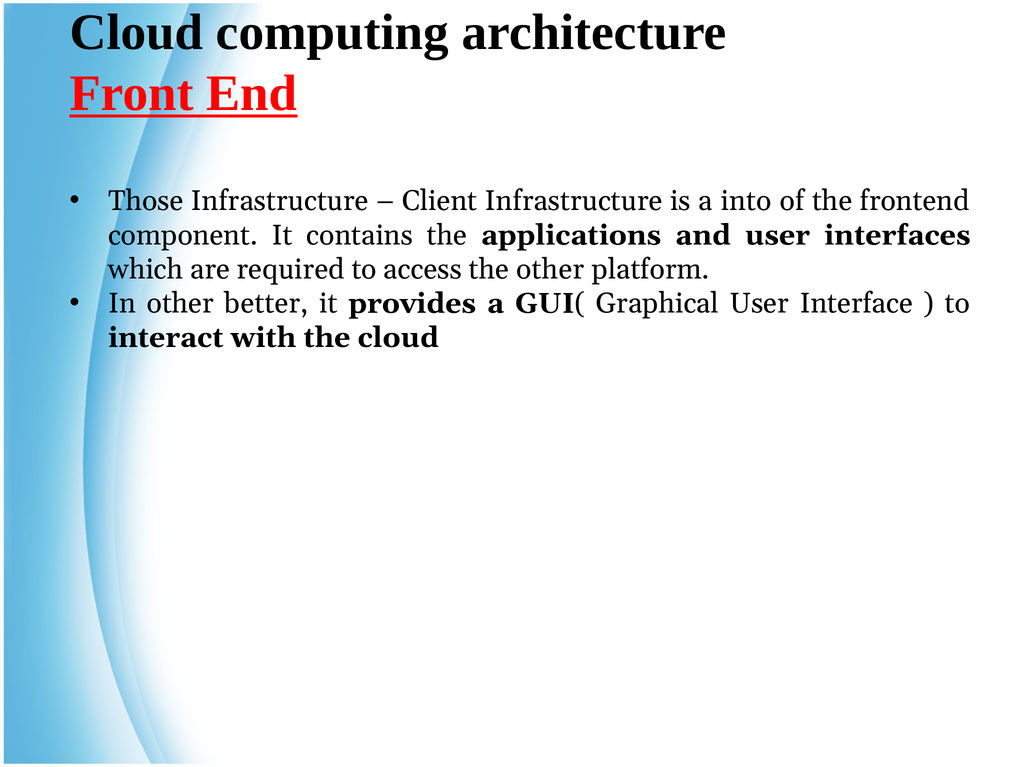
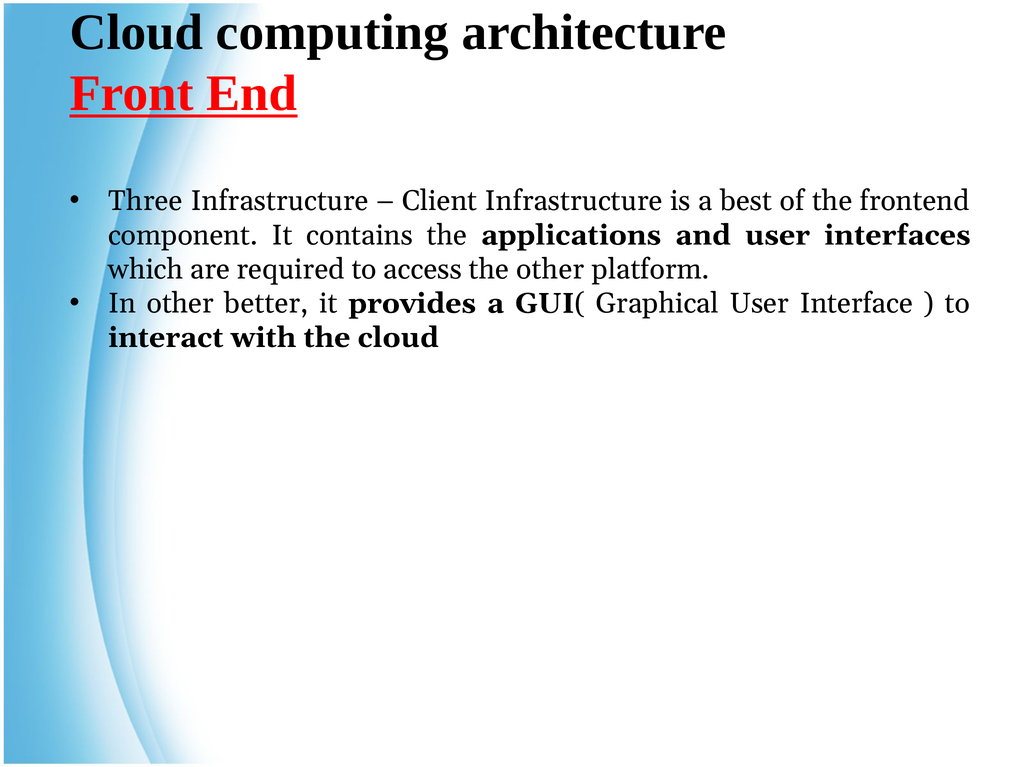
Those: Those -> Three
into: into -> best
